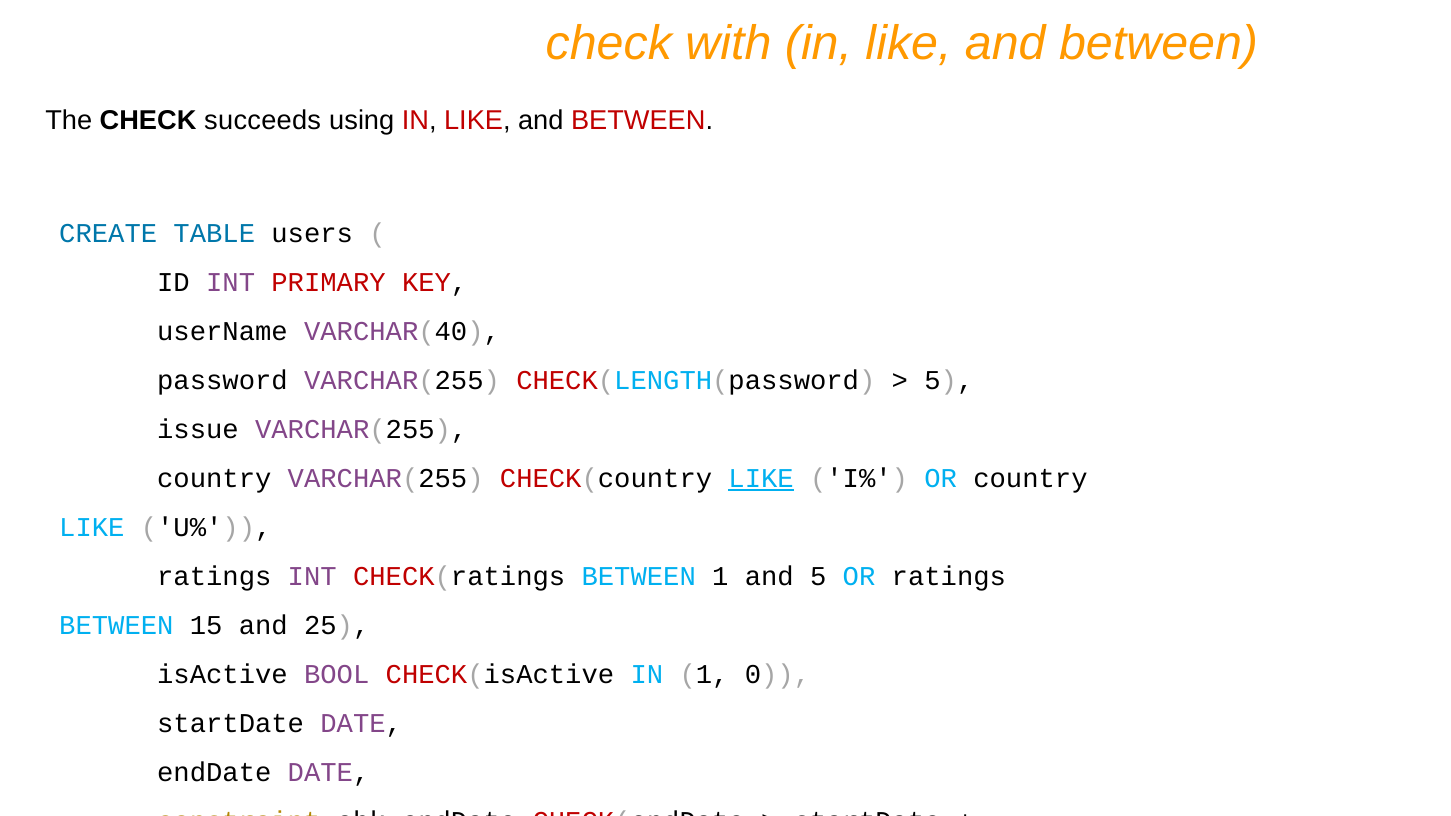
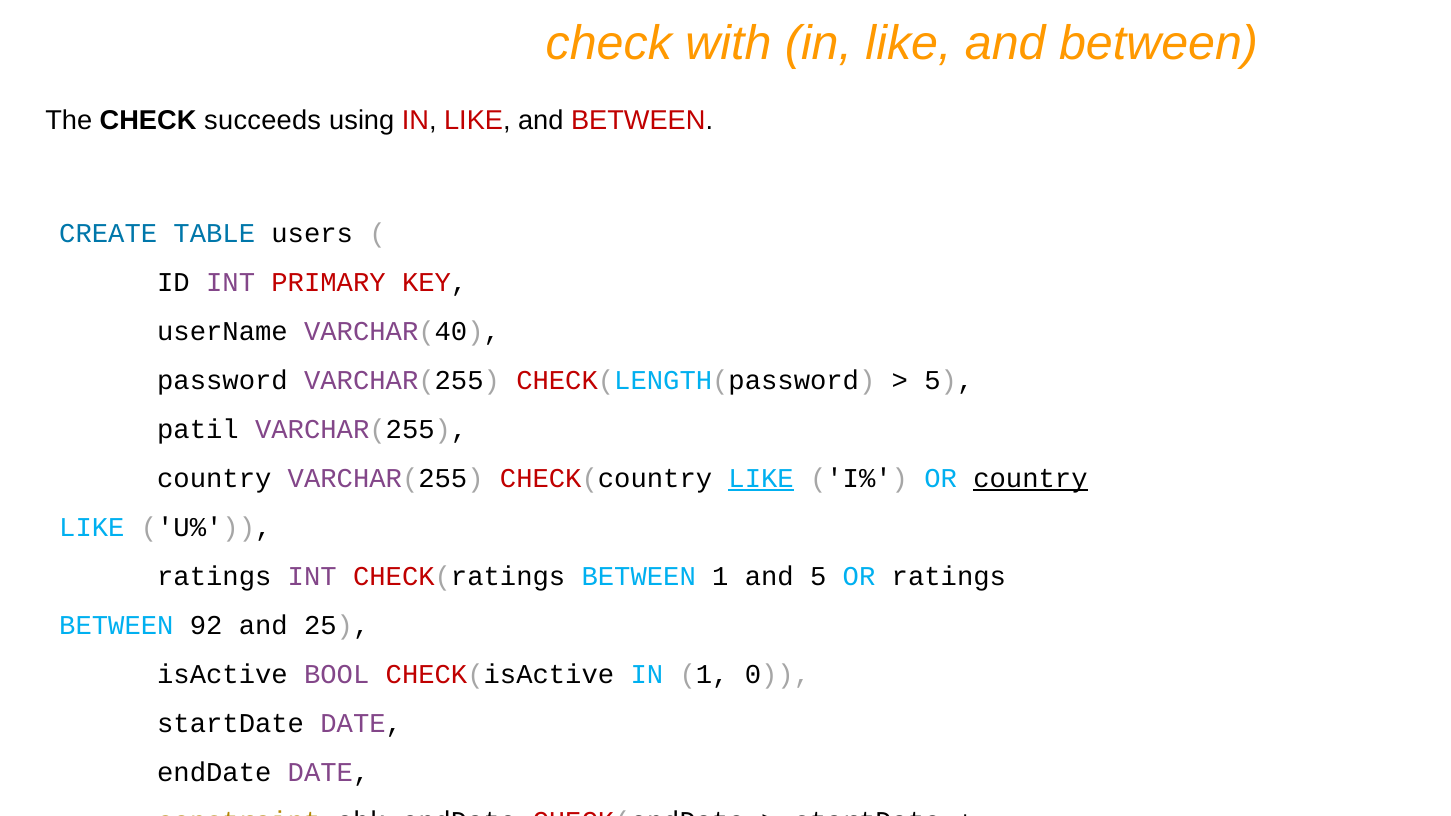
issue: issue -> patil
country at (1030, 479) underline: none -> present
15: 15 -> 92
